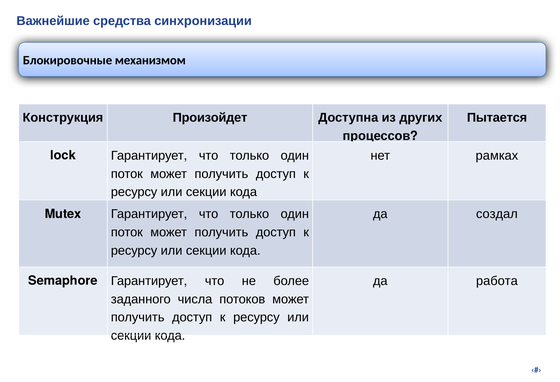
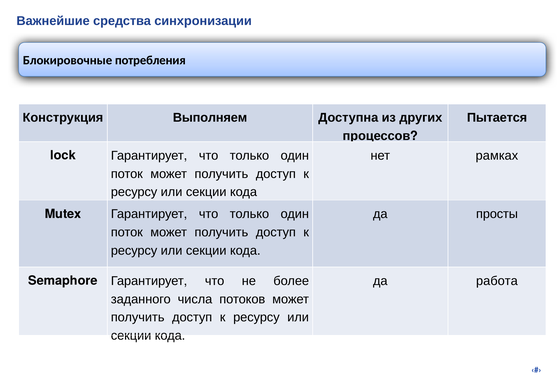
механизмом: механизмом -> потребления
Произойдет: Произойдет -> Выполняем
создал: создал -> просты
